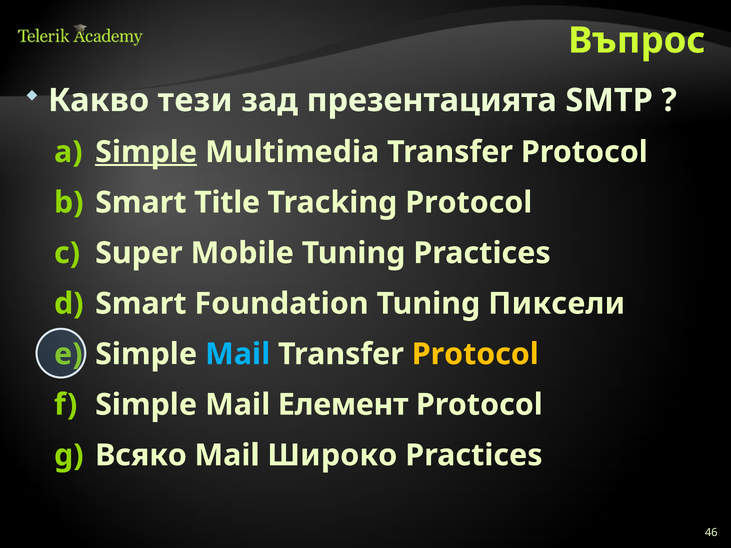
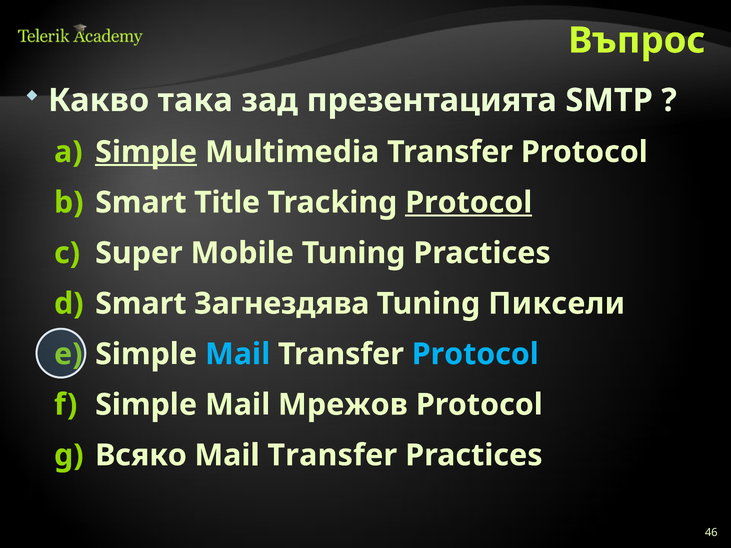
тези: тези -> така
Protocol at (469, 203) underline: none -> present
Foundation: Foundation -> Загнездява
Protocol at (475, 354) colour: yellow -> light blue
Елемент: Елемент -> Мрежов
Широко at (332, 455): Широко -> Transfer
